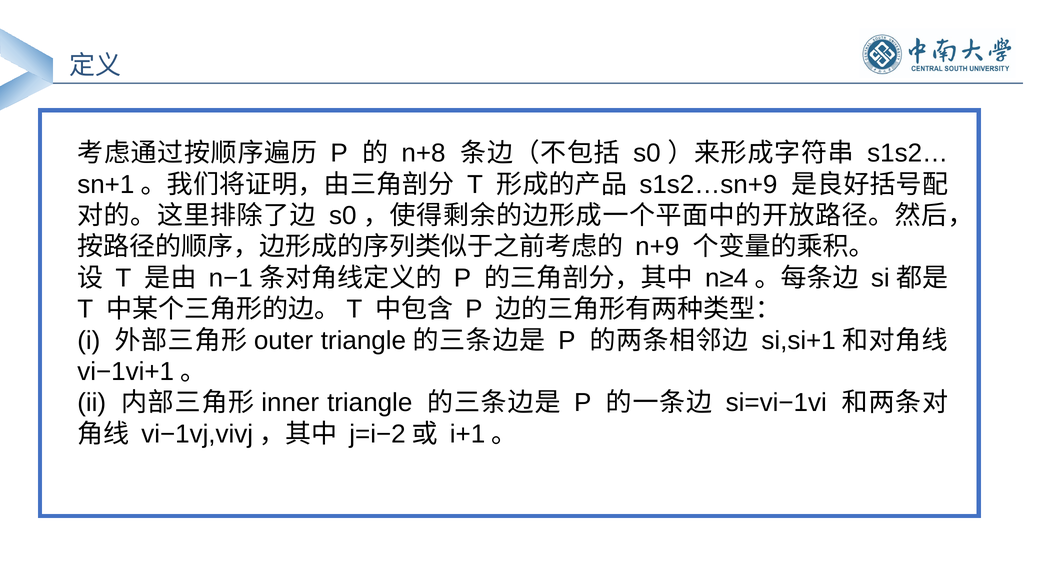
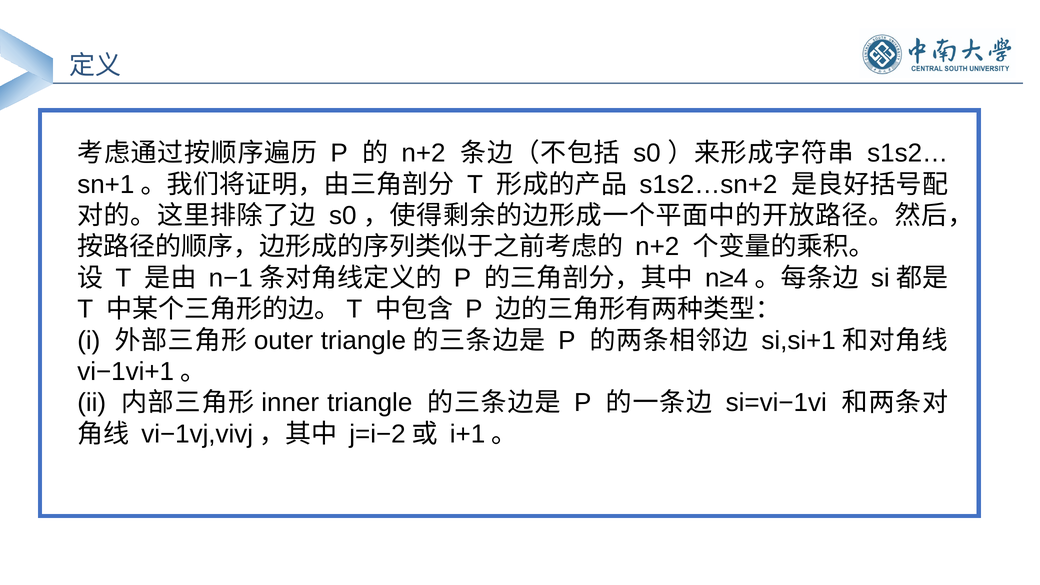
n+8 at (424, 153): n+8 -> n+2
s1s2…sn+9: s1s2…sn+9 -> s1s2…sn+2
n+9 at (657, 247): n+9 -> n+2
